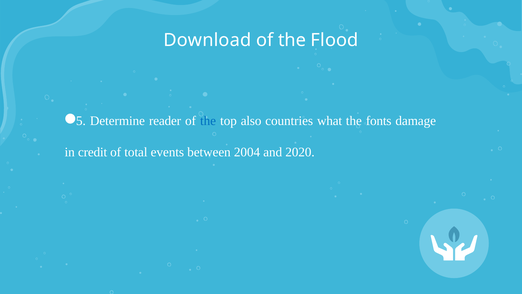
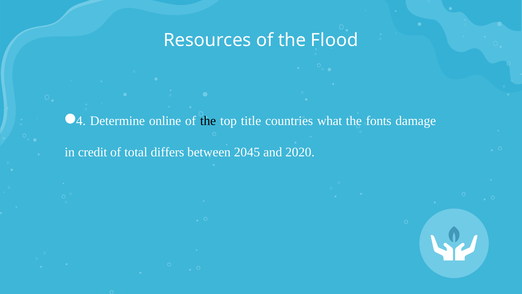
Download: Download -> Resources
5: 5 -> 4
reader: reader -> online
the at (208, 121) colour: blue -> black
also: also -> title
events: events -> differs
2004: 2004 -> 2045
